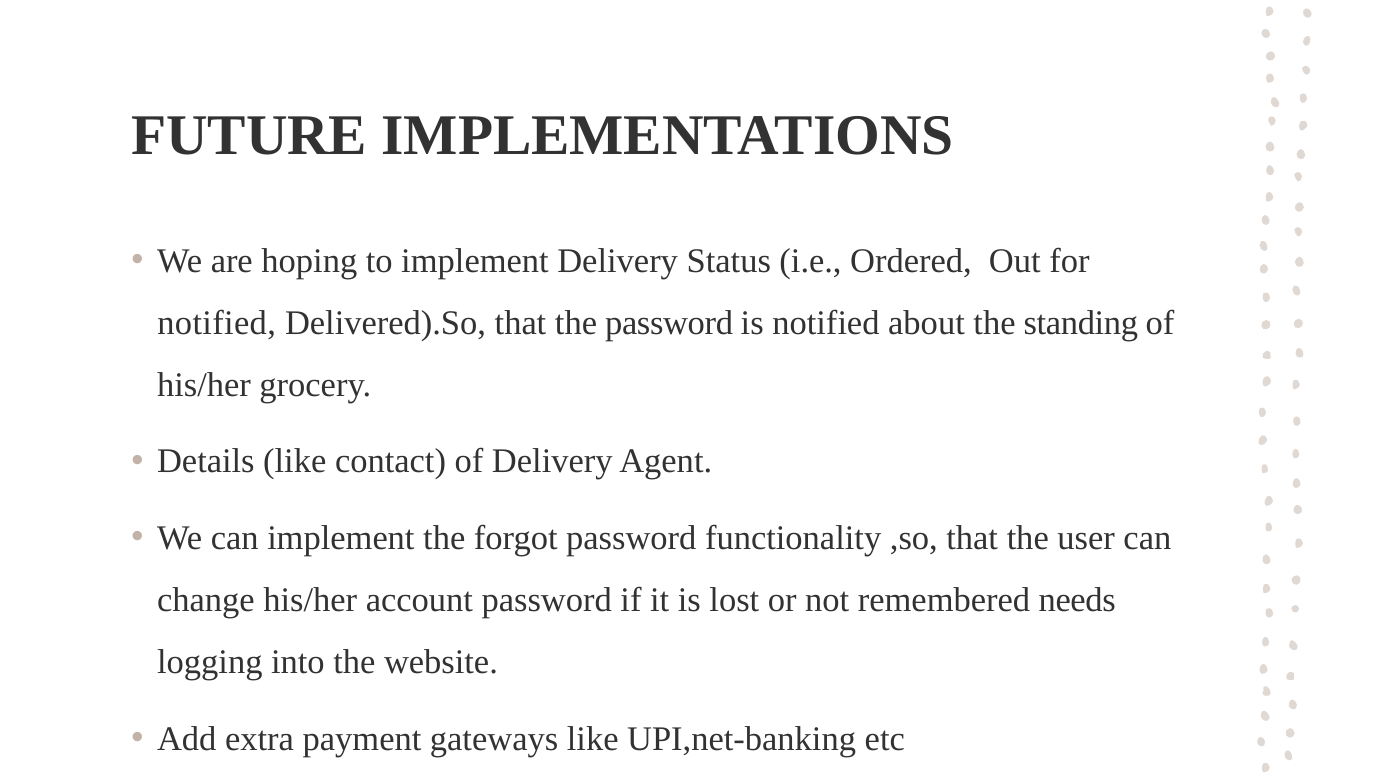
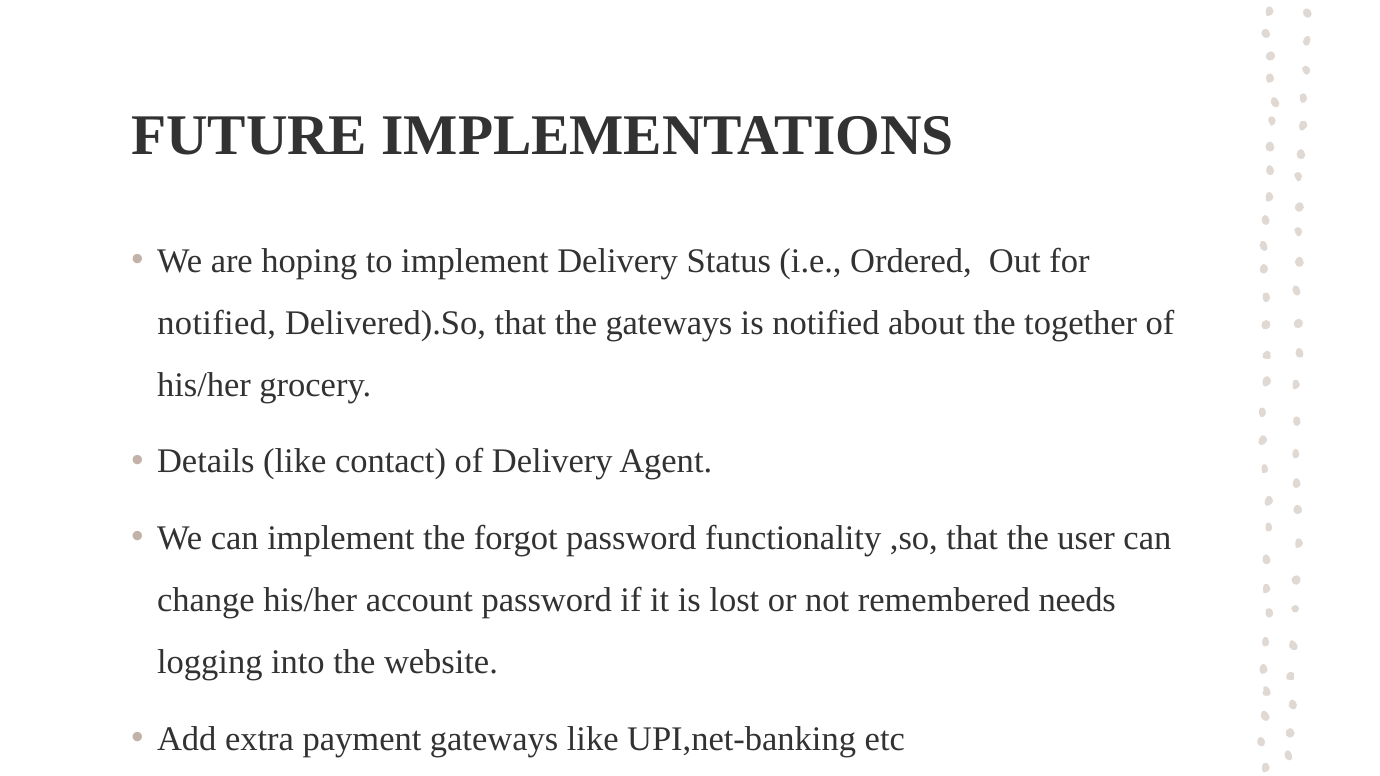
the password: password -> gateways
standing: standing -> together
